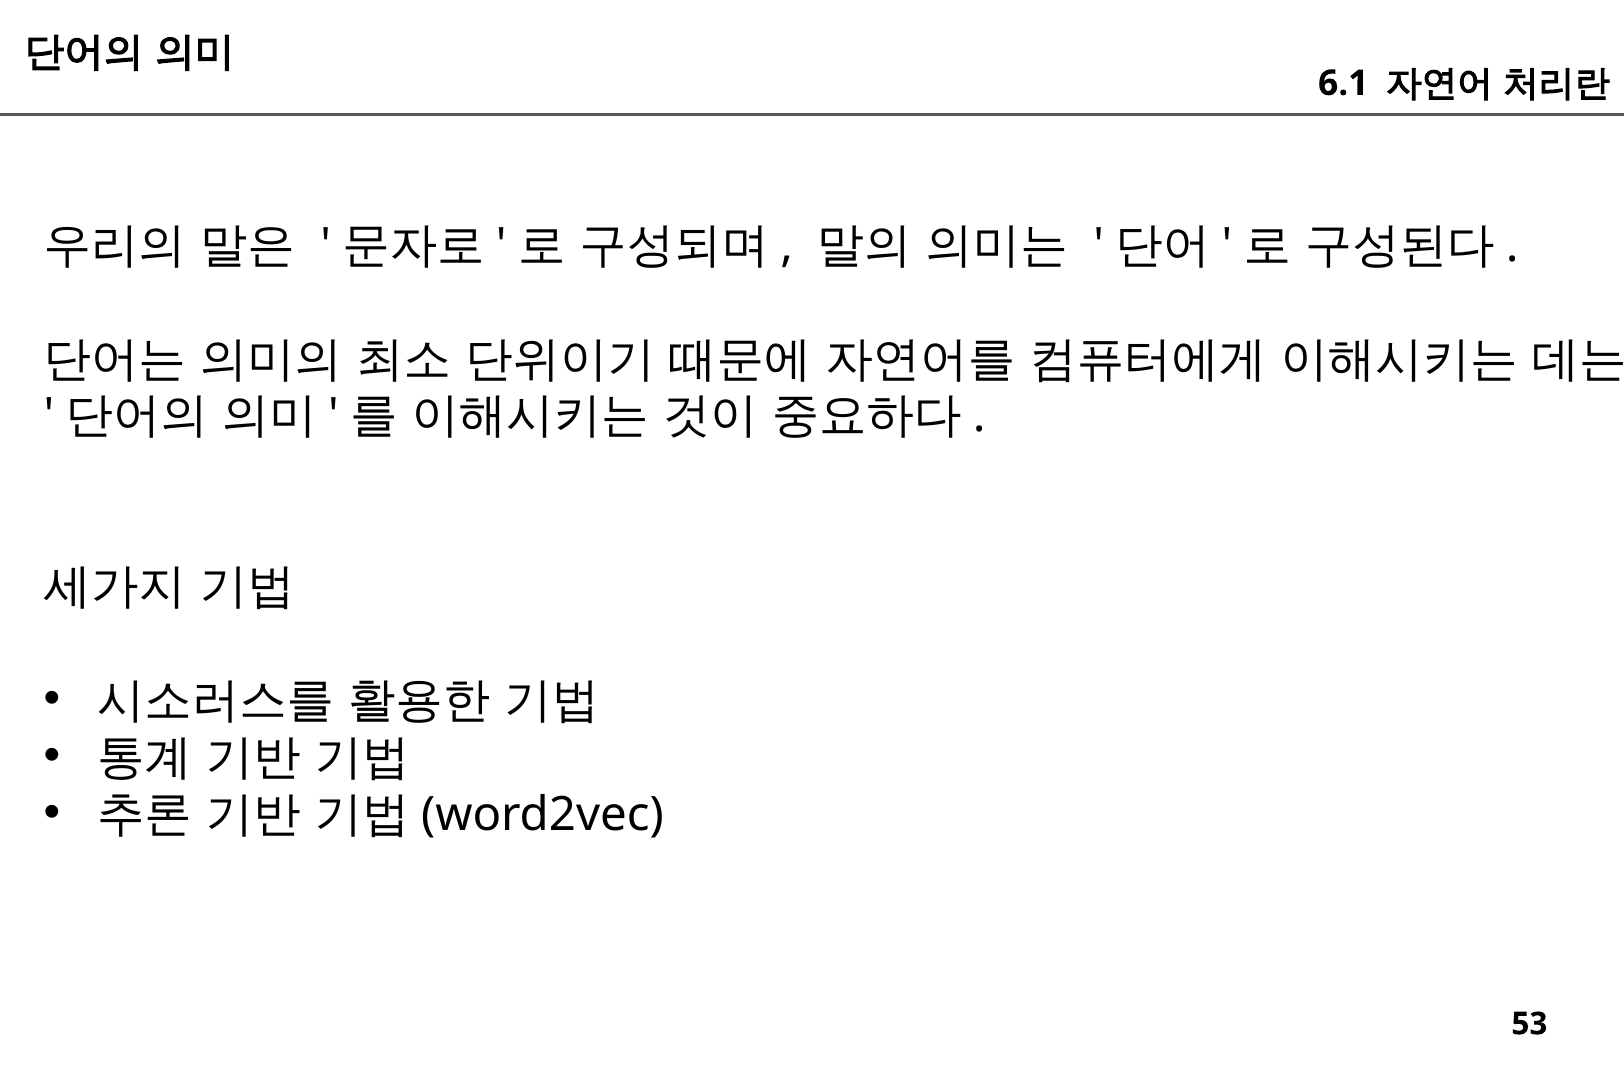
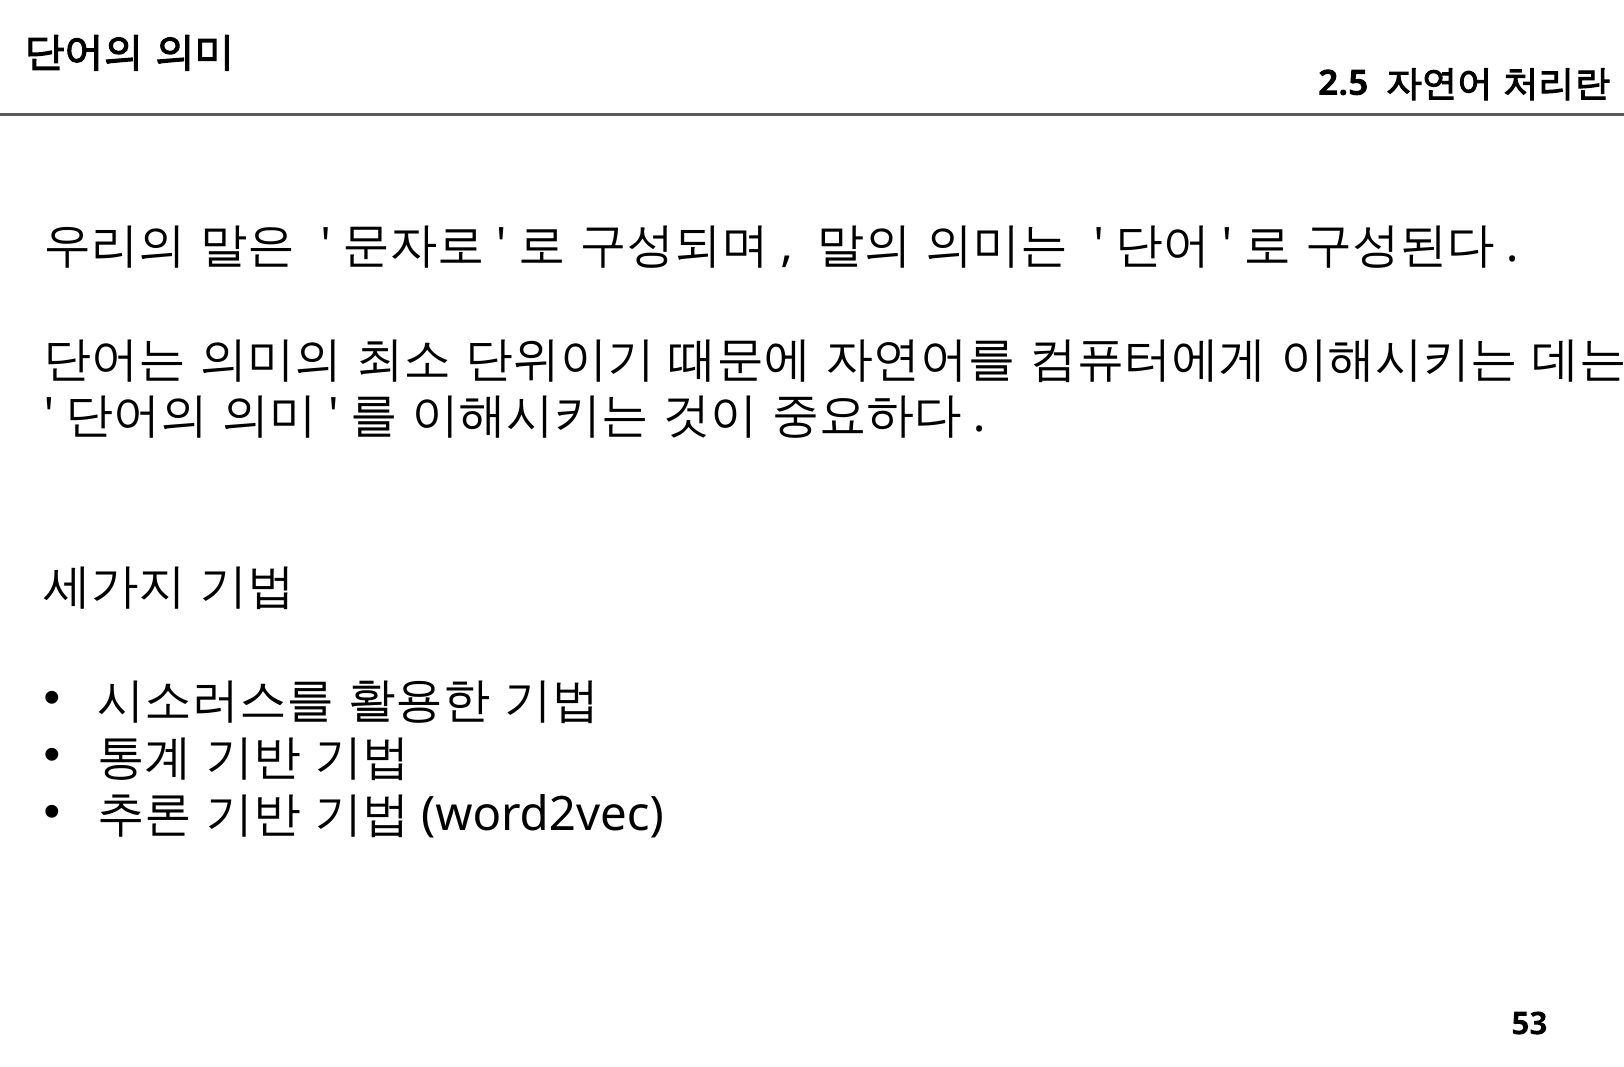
6.1: 6.1 -> 2.5
